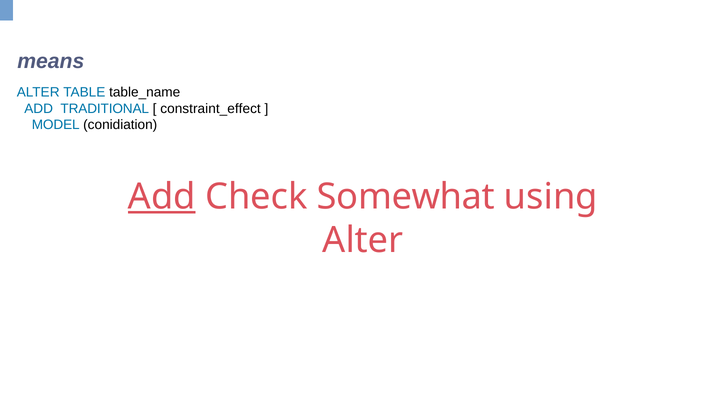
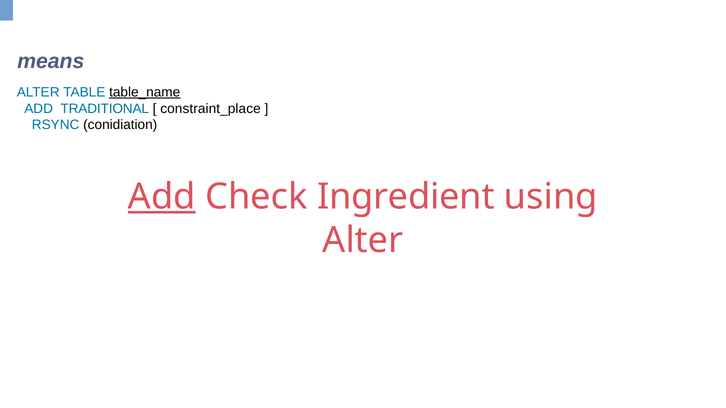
table_name underline: none -> present
constraint_effect: constraint_effect -> constraint_place
MODEL: MODEL -> RSYNC
Somewhat: Somewhat -> Ingredient
